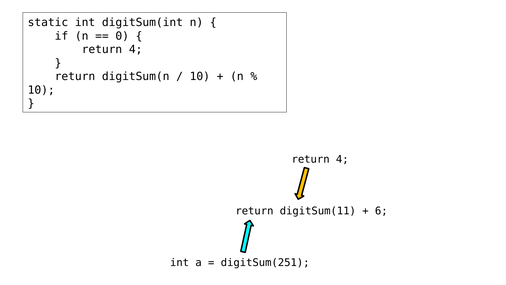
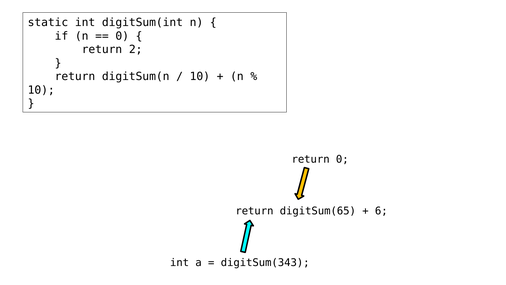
4 at (136, 49): 4 -> 2
4 at (342, 159): 4 -> 0
digitSum(11: digitSum(11 -> digitSum(65
digitSum(251: digitSum(251 -> digitSum(343
